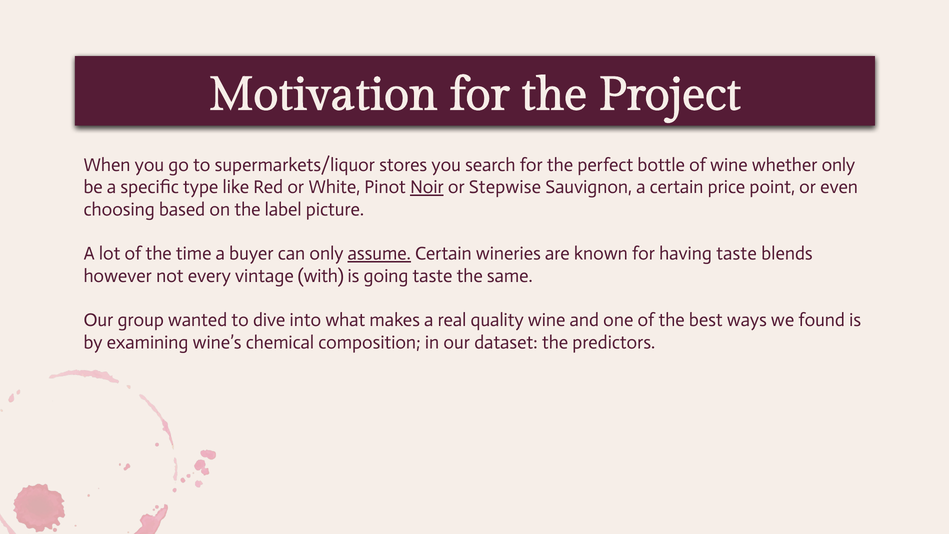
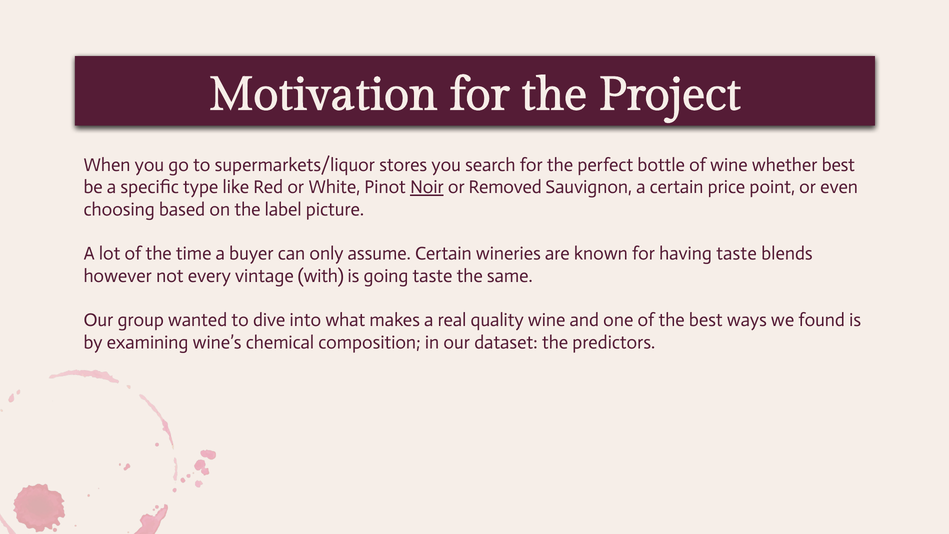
whether only: only -> best
Stepwise: Stepwise -> Removed
assume underline: present -> none
